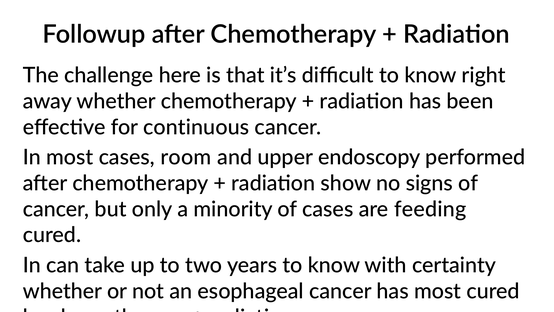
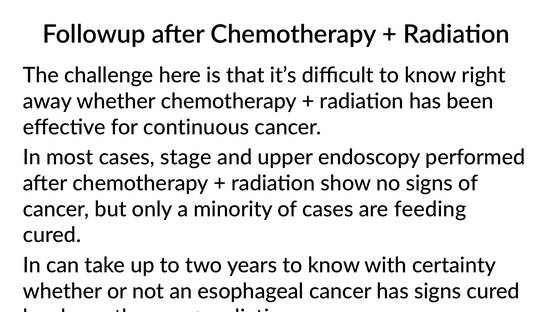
room: room -> stage
has most: most -> signs
